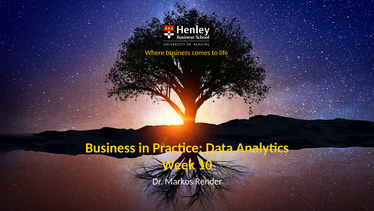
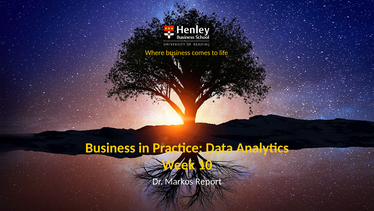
Render: Render -> Report
